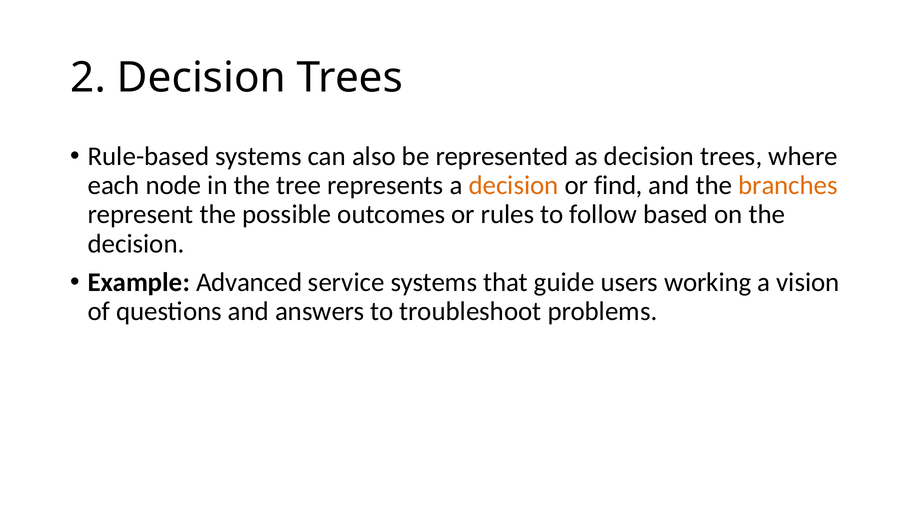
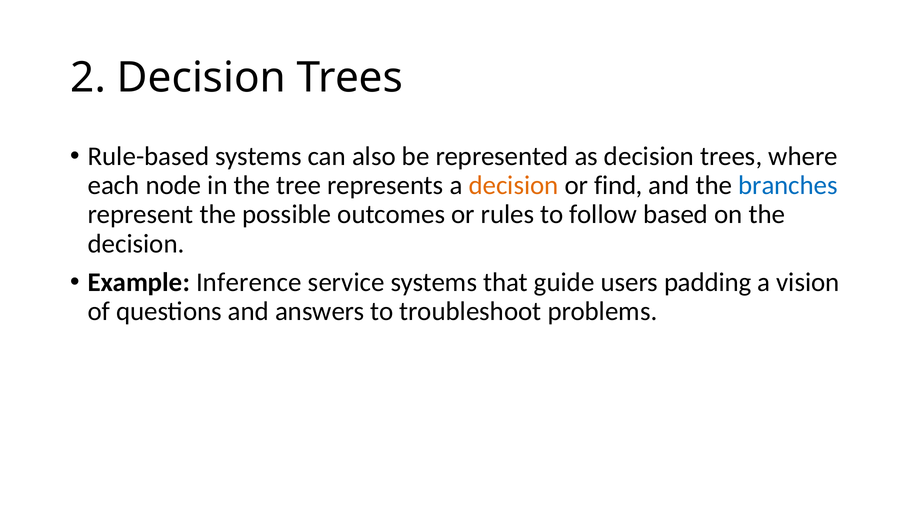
branches colour: orange -> blue
Advanced: Advanced -> Inference
working: working -> padding
